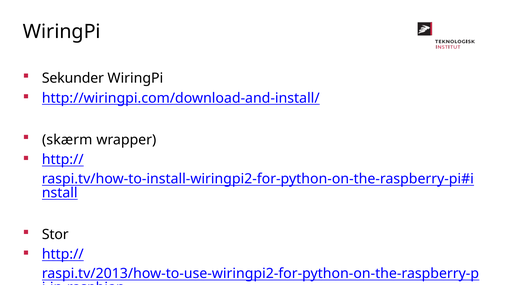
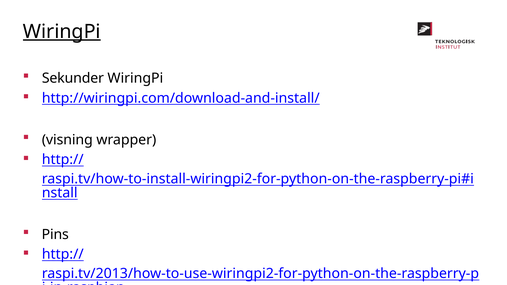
WiringPi at (62, 32) underline: none -> present
skærm: skærm -> visning
Stor: Stor -> Pins
